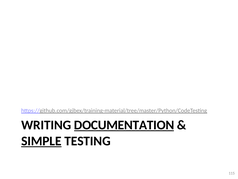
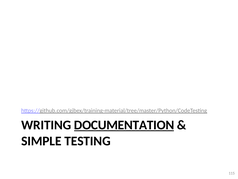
SIMPLE underline: present -> none
